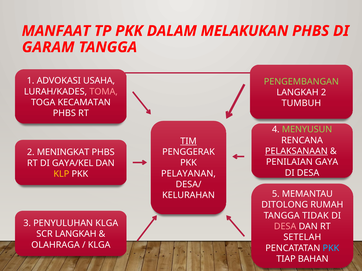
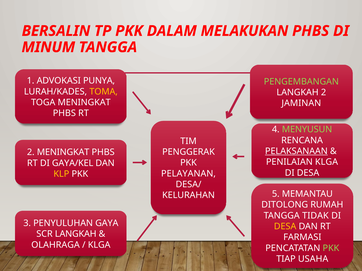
MANFAAT: MANFAAT -> BERSALIN
GARAM: GARAM -> MINUM
USAHA: USAHA -> PUNYA
TOMA colour: pink -> yellow
TOGA KECAMATAN: KECAMATAN -> MENINGKAT
TUMBUH: TUMBUH -> JAMINAN
TIM underline: present -> none
PENILAIAN GAYA: GAYA -> KLGA
PENYULUHAN KLGA: KLGA -> GAYA
DESA at (285, 227) colour: pink -> yellow
SETELAH: SETELAH -> FARMASI
PKK at (331, 249) colour: light blue -> light green
BAHAN: BAHAN -> USAHA
